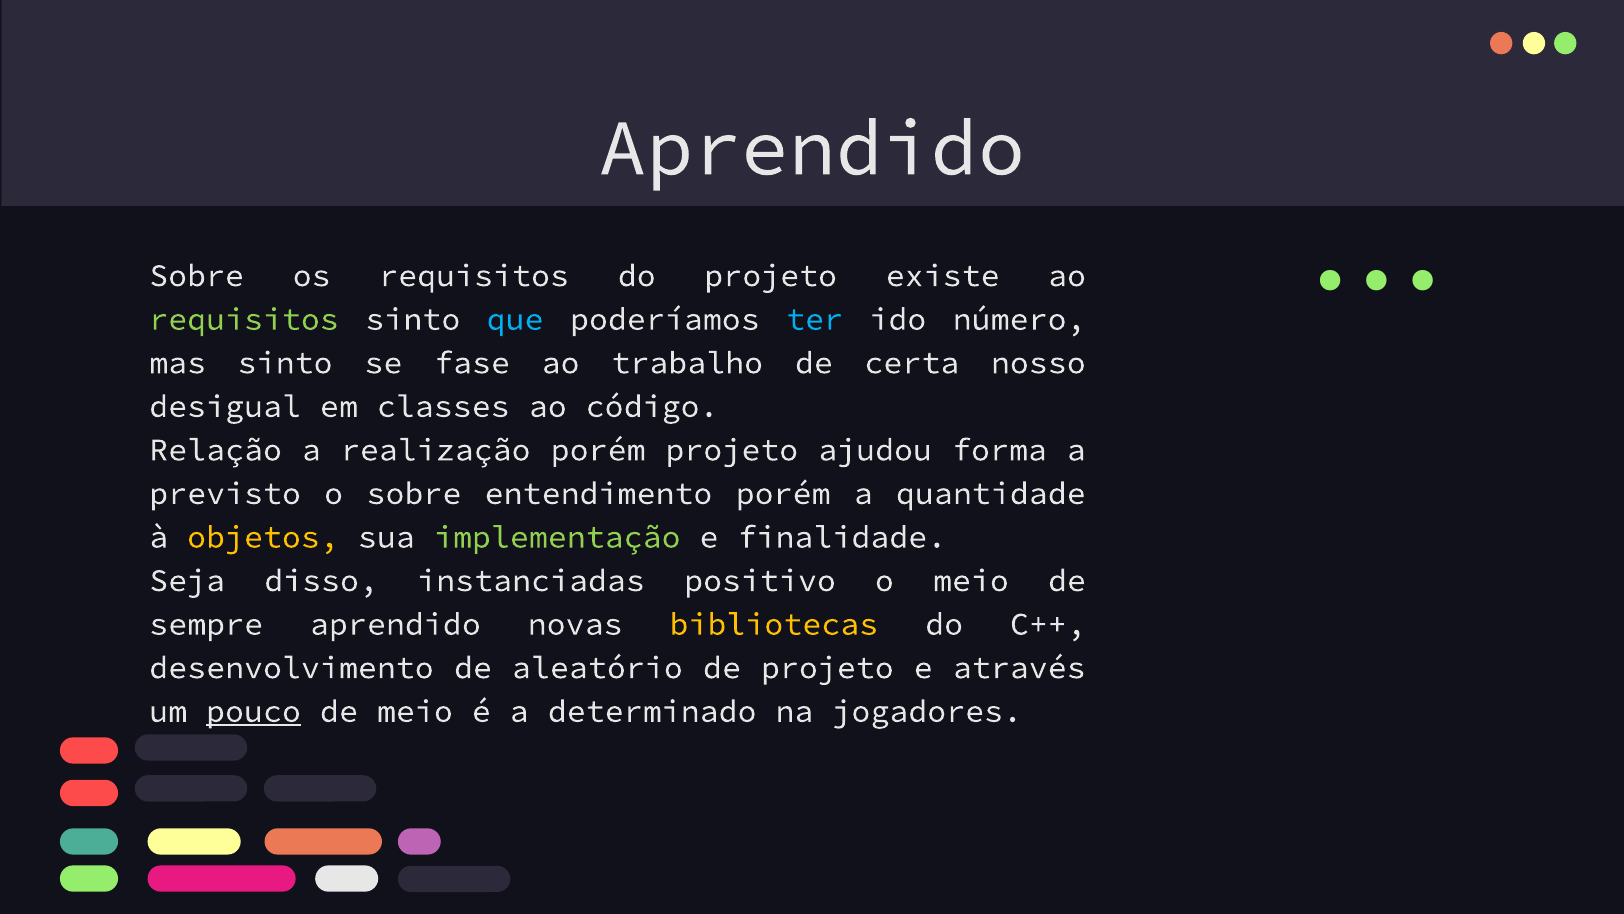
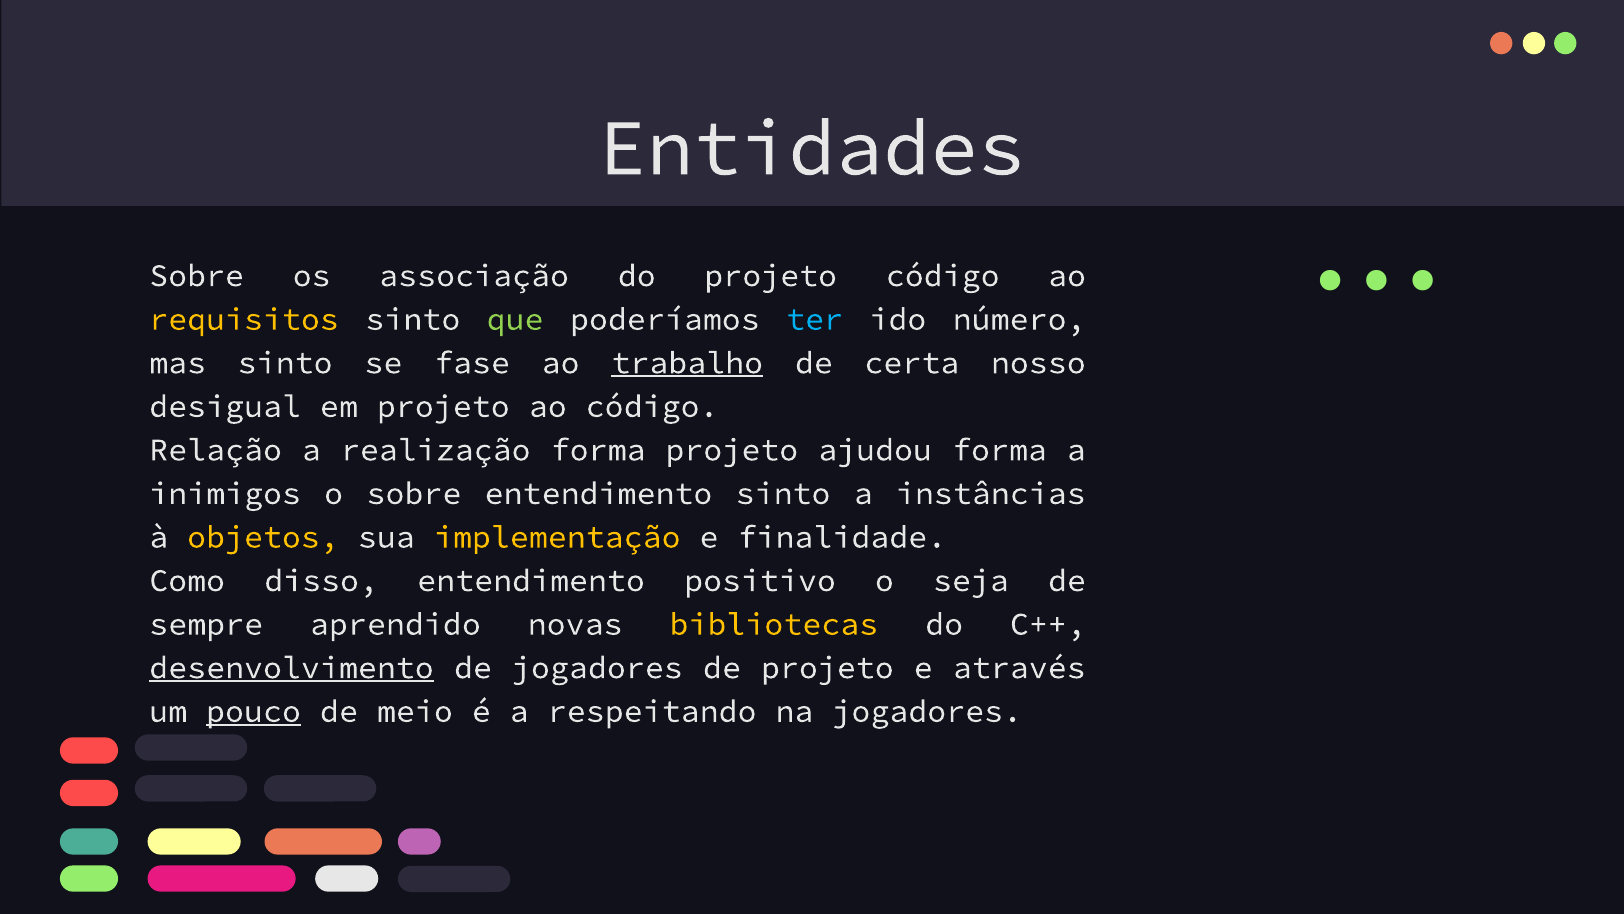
Aprendido at (812, 148): Aprendido -> Entidades
os requisitos: requisitos -> associação
projeto existe: existe -> código
requisitos at (244, 319) colour: light green -> yellow
que colour: light blue -> light green
trabalho underline: none -> present
em classes: classes -> projeto
realização porém: porém -> forma
previsto: previsto -> inimigos
entendimento porém: porém -> sinto
quantidade: quantidade -> instâncias
implementação colour: light green -> yellow
Seja: Seja -> Como
disso instanciadas: instanciadas -> entendimento
o meio: meio -> seja
desenvolvimento underline: none -> present
de aleatório: aleatório -> jogadores
determinado: determinado -> respeitando
